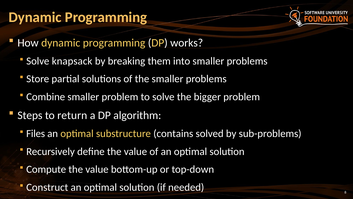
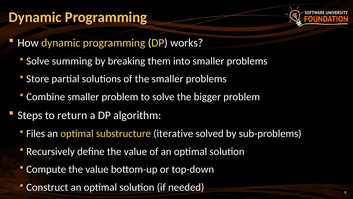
knapsack: knapsack -> summing
contains: contains -> iterative
